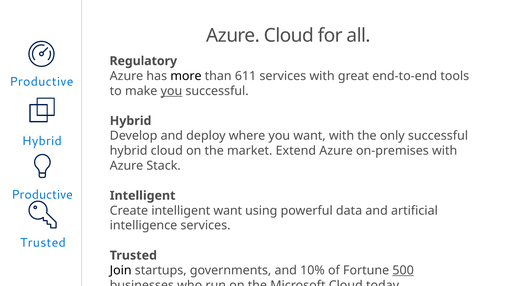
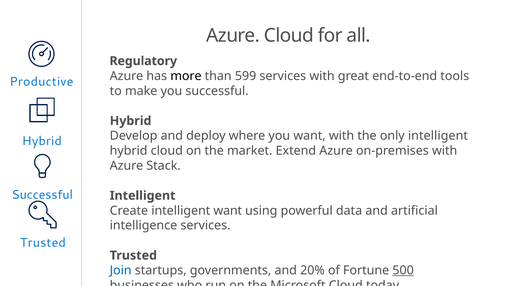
611: 611 -> 599
you at (171, 91) underline: present -> none
only successful: successful -> intelligent
Productive at (42, 195): Productive -> Successful
Join colour: black -> blue
10%: 10% -> 20%
